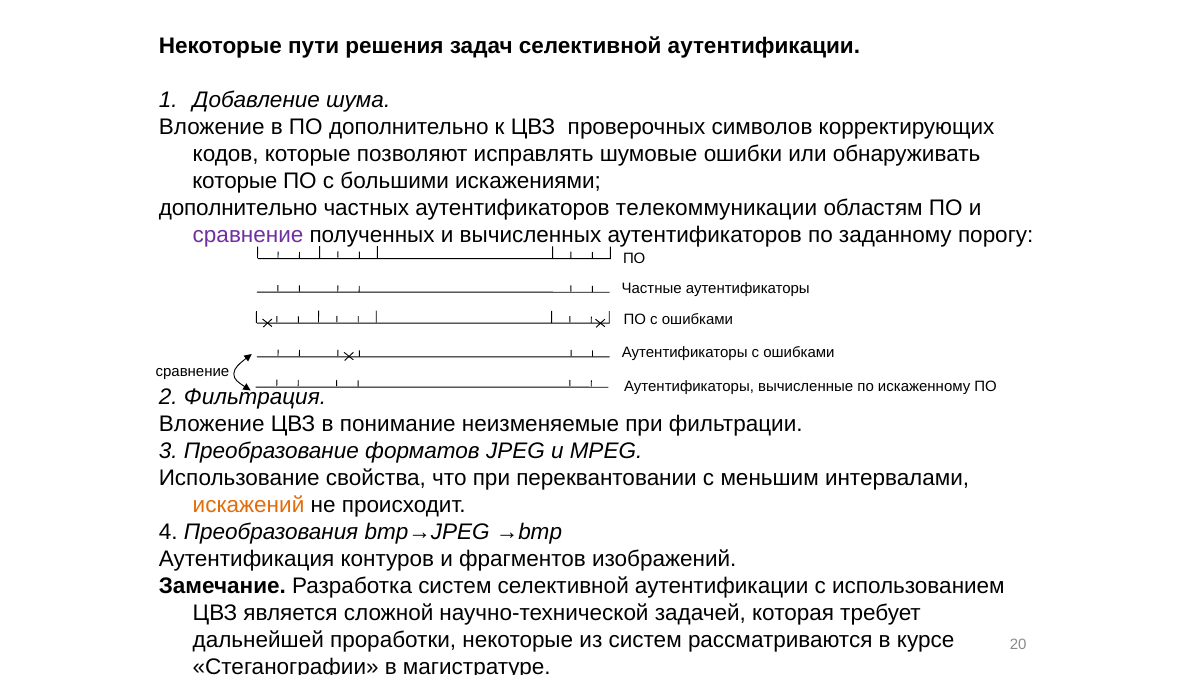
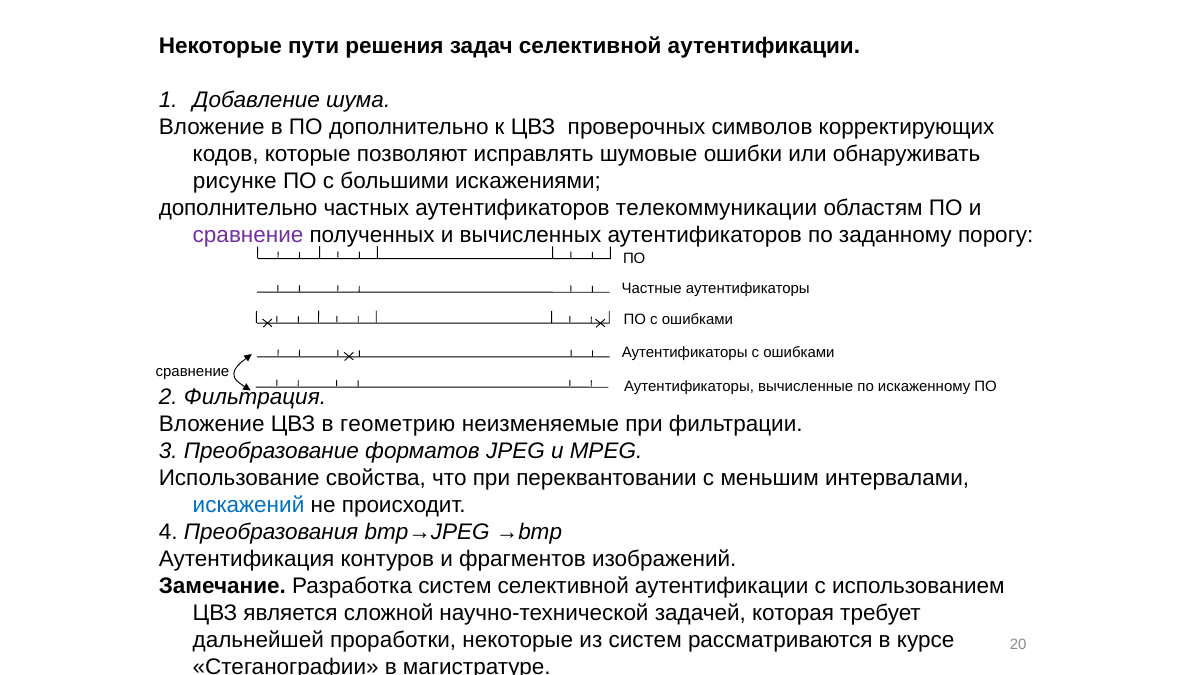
которые at (235, 182): которые -> рисунке
понимание: понимание -> геометрию
искажений colour: orange -> blue
